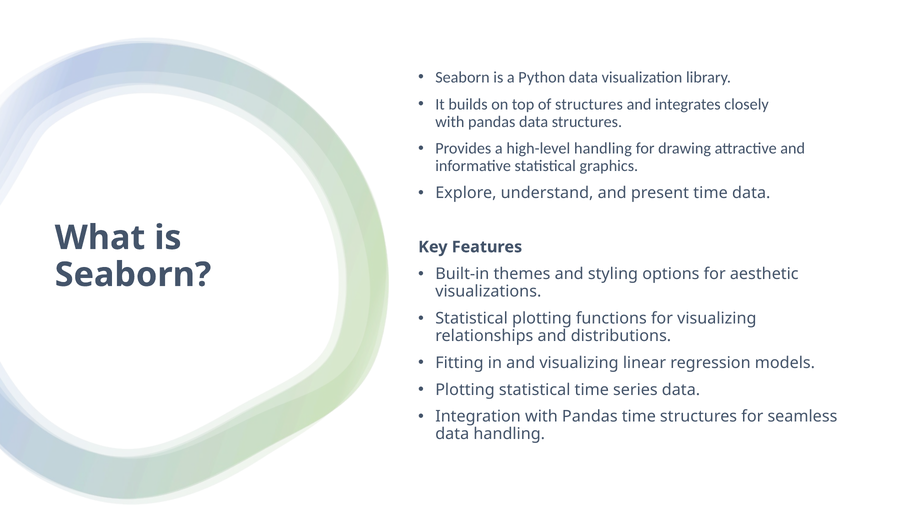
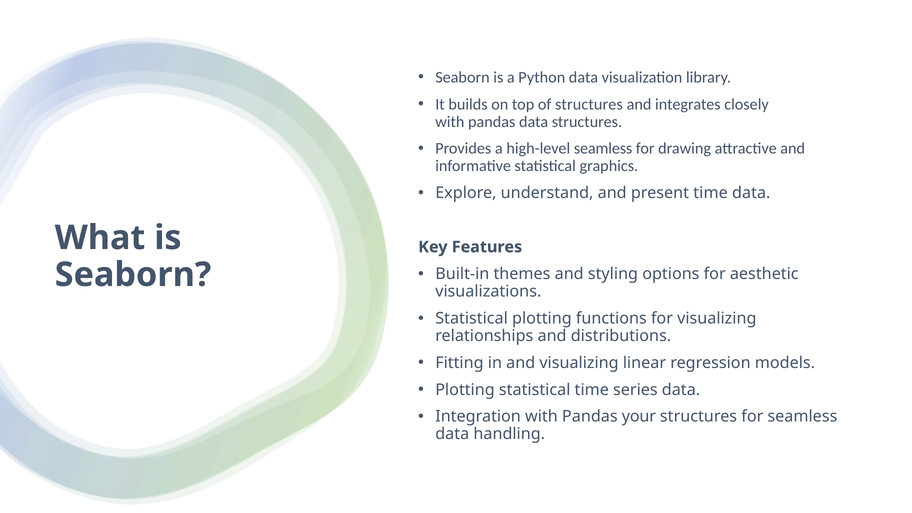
high-level handling: handling -> seamless
Pandas time: time -> your
